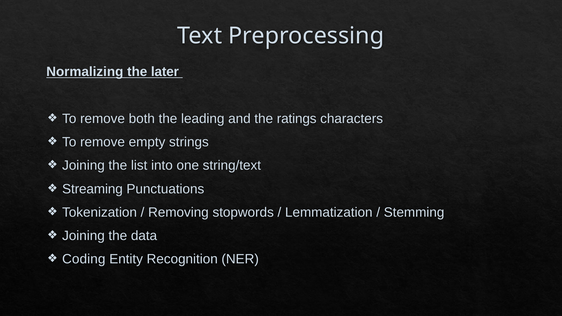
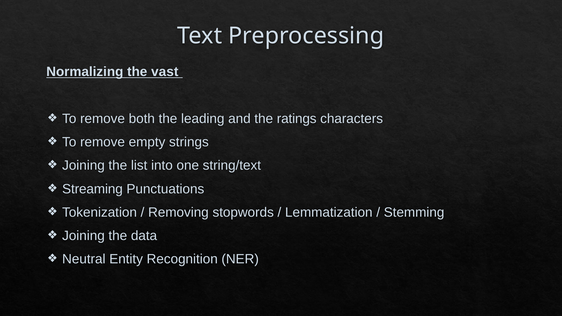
later: later -> vast
Coding: Coding -> Neutral
